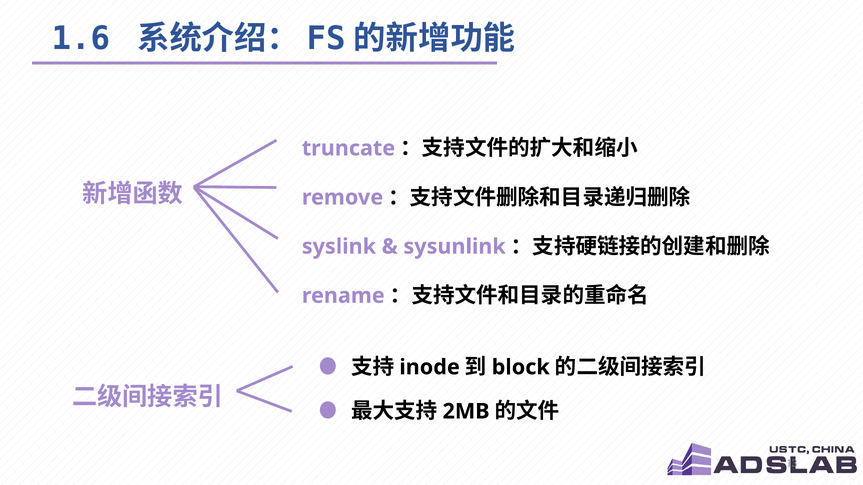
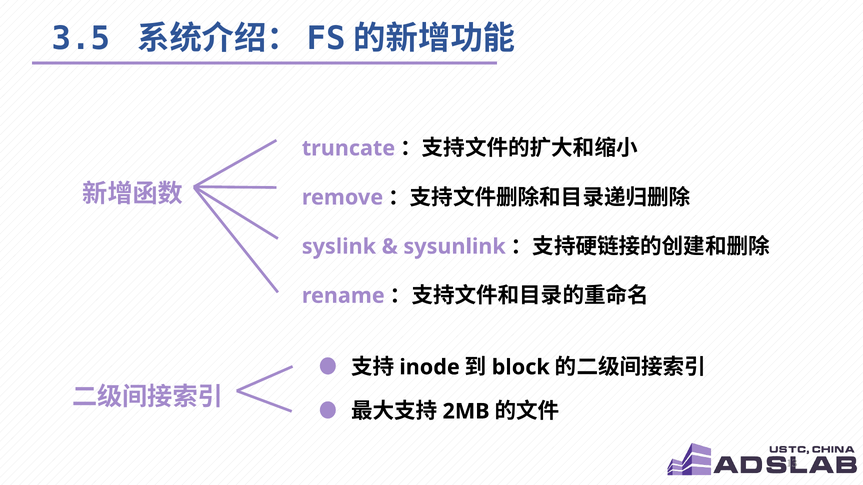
1.6: 1.6 -> 3.5
